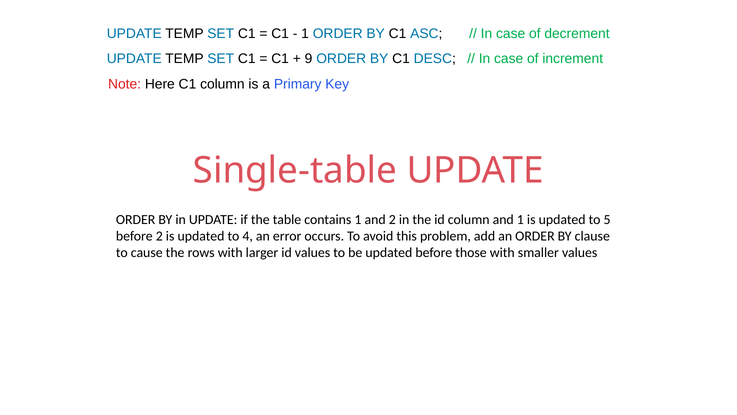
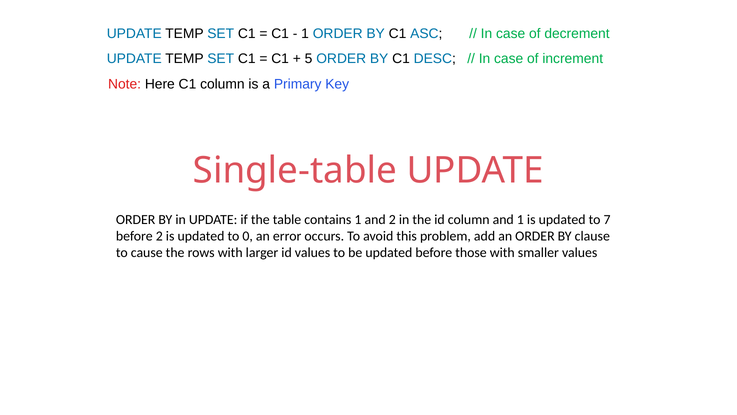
9: 9 -> 5
5: 5 -> 7
4: 4 -> 0
